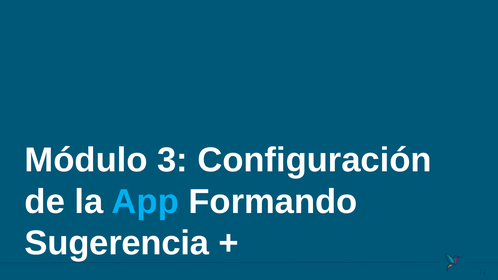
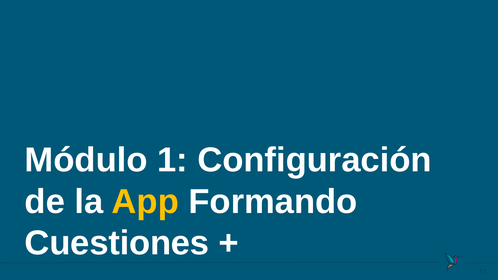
3: 3 -> 1
App colour: light blue -> yellow
Sugerencia: Sugerencia -> Cuestiones
